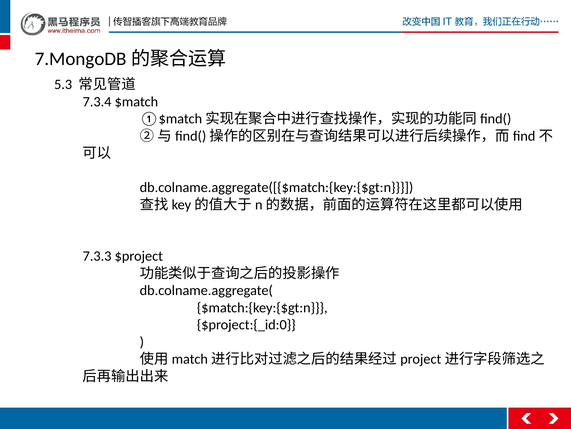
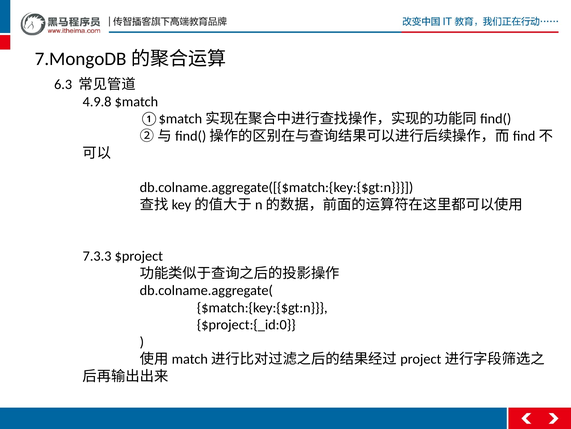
5.3: 5.3 -> 6.3
7.3.4: 7.3.4 -> 4.9.8
